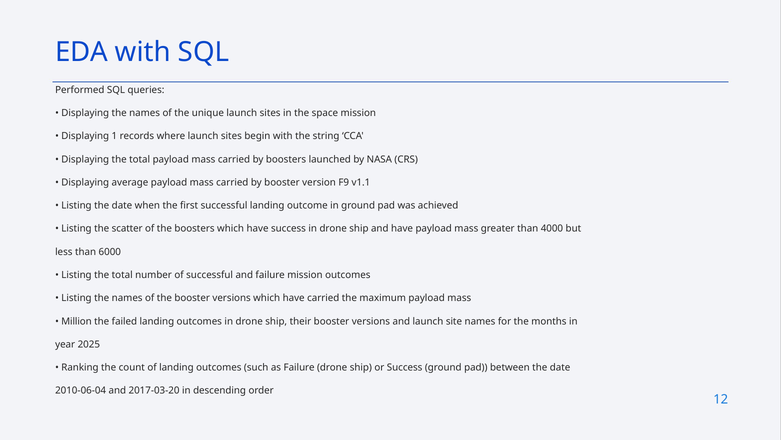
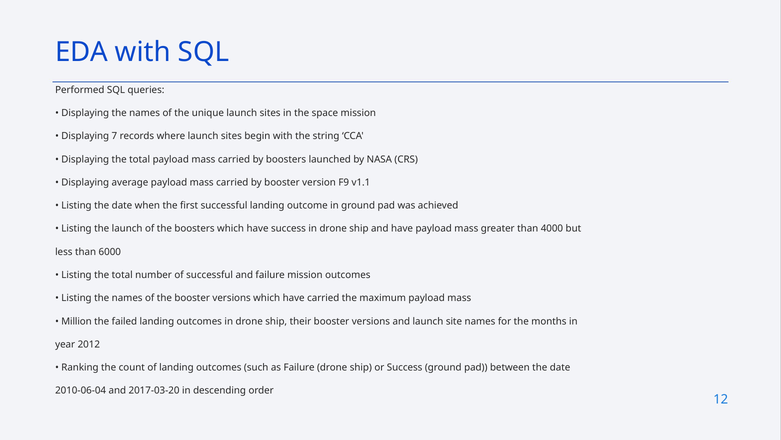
1: 1 -> 7
the scatter: scatter -> launch
2025: 2025 -> 2012
